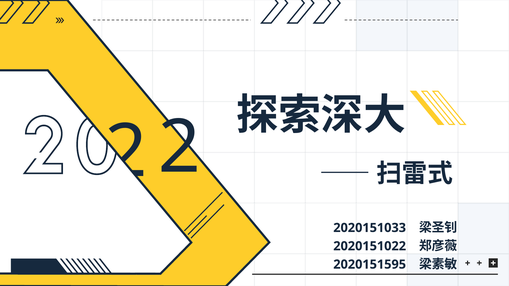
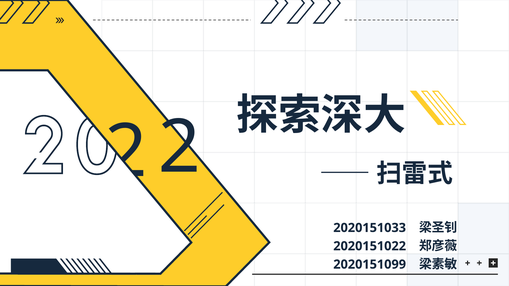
2020151595: 2020151595 -> 2020151099
